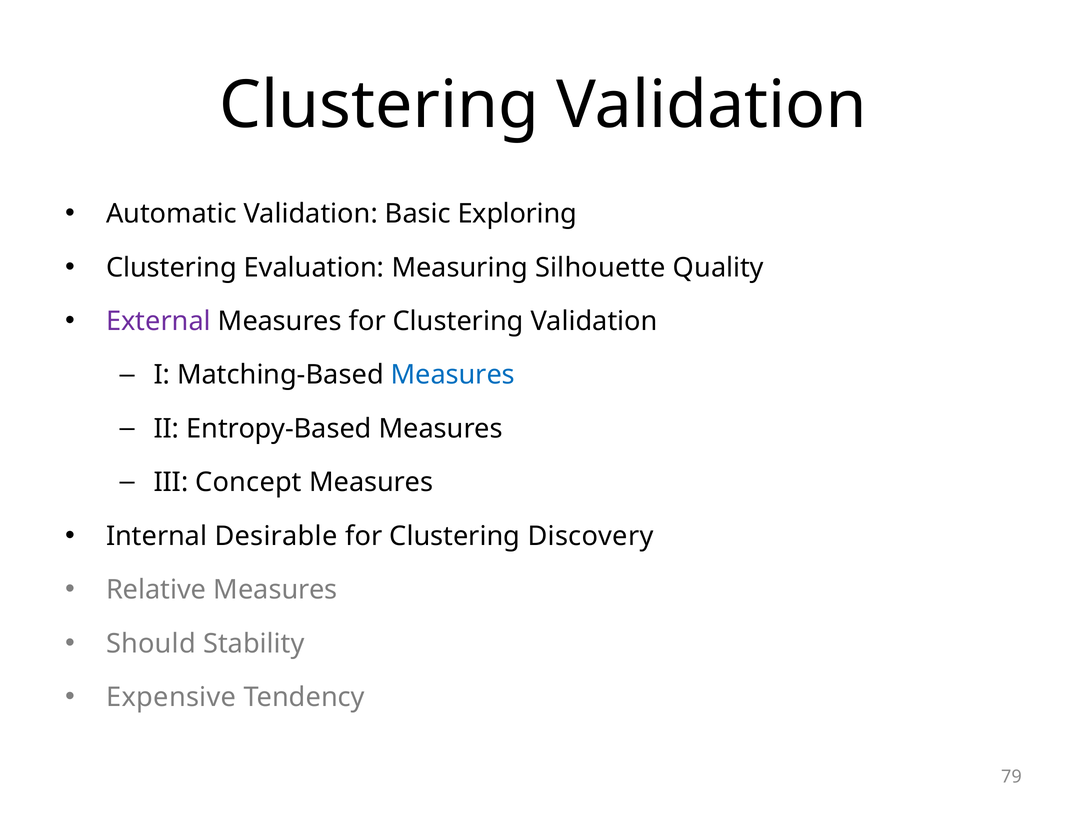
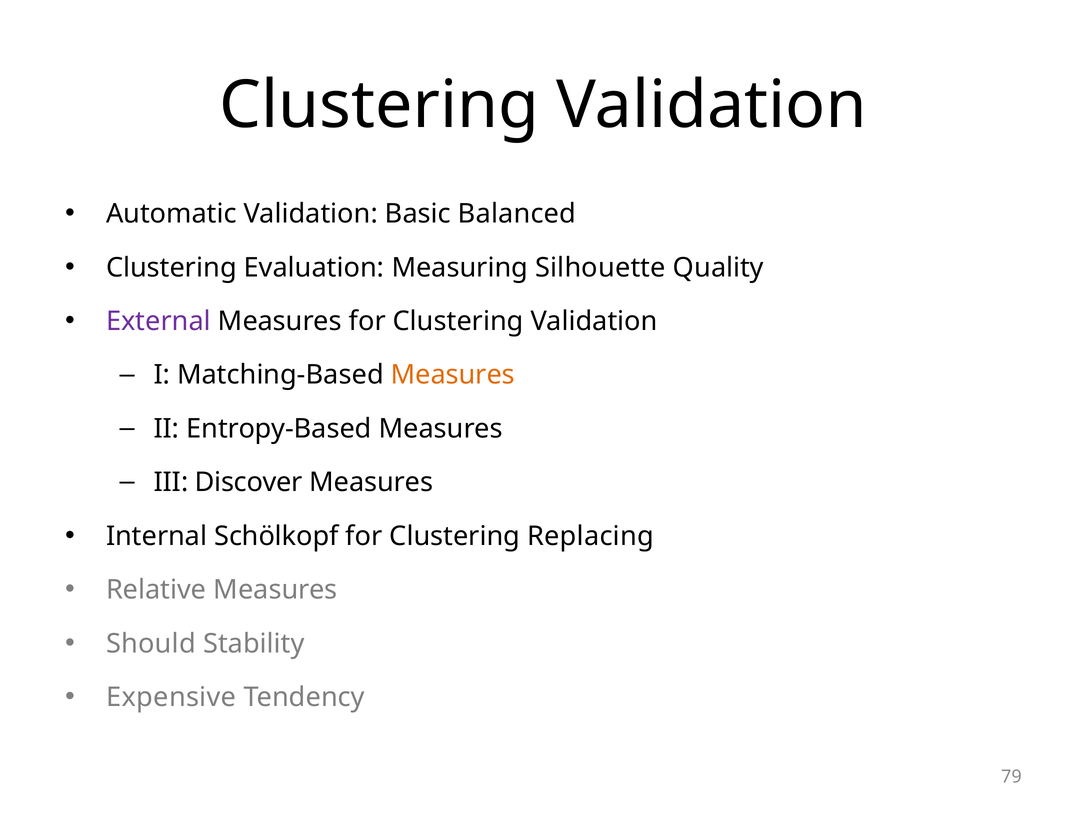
Exploring: Exploring -> Balanced
Measures at (453, 375) colour: blue -> orange
Concept: Concept -> Discover
Desirable: Desirable -> Schölkopf
Discovery: Discovery -> Replacing
